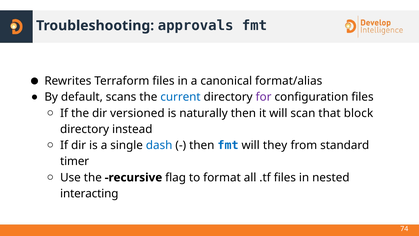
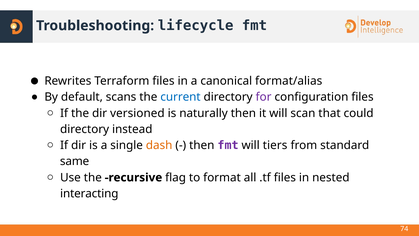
approvals: approvals -> lifecycle
block: block -> could
dash colour: blue -> orange
fmt at (228, 145) colour: blue -> purple
they: they -> tiers
timer: timer -> same
